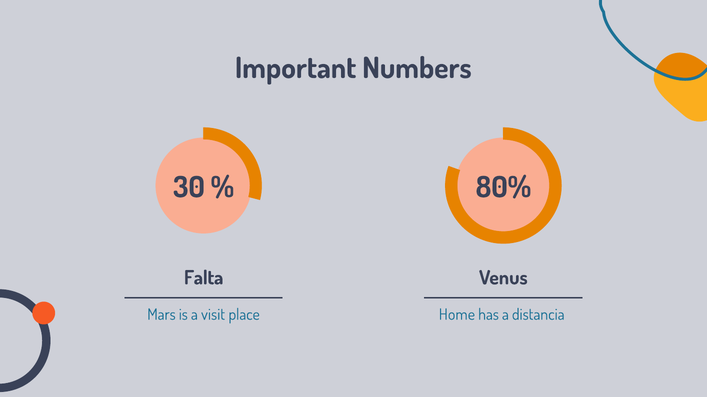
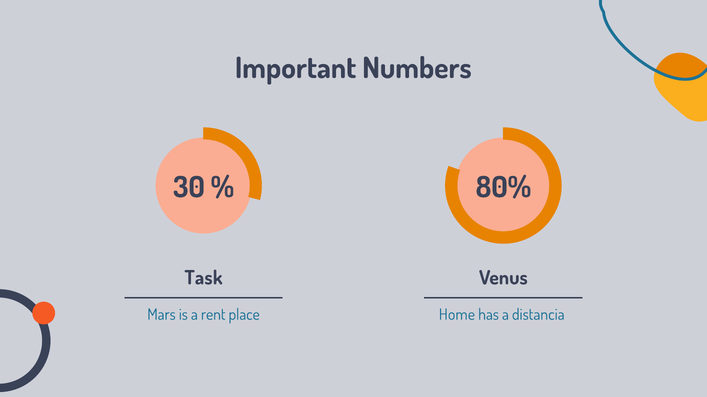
Falta: Falta -> Task
visit: visit -> rent
